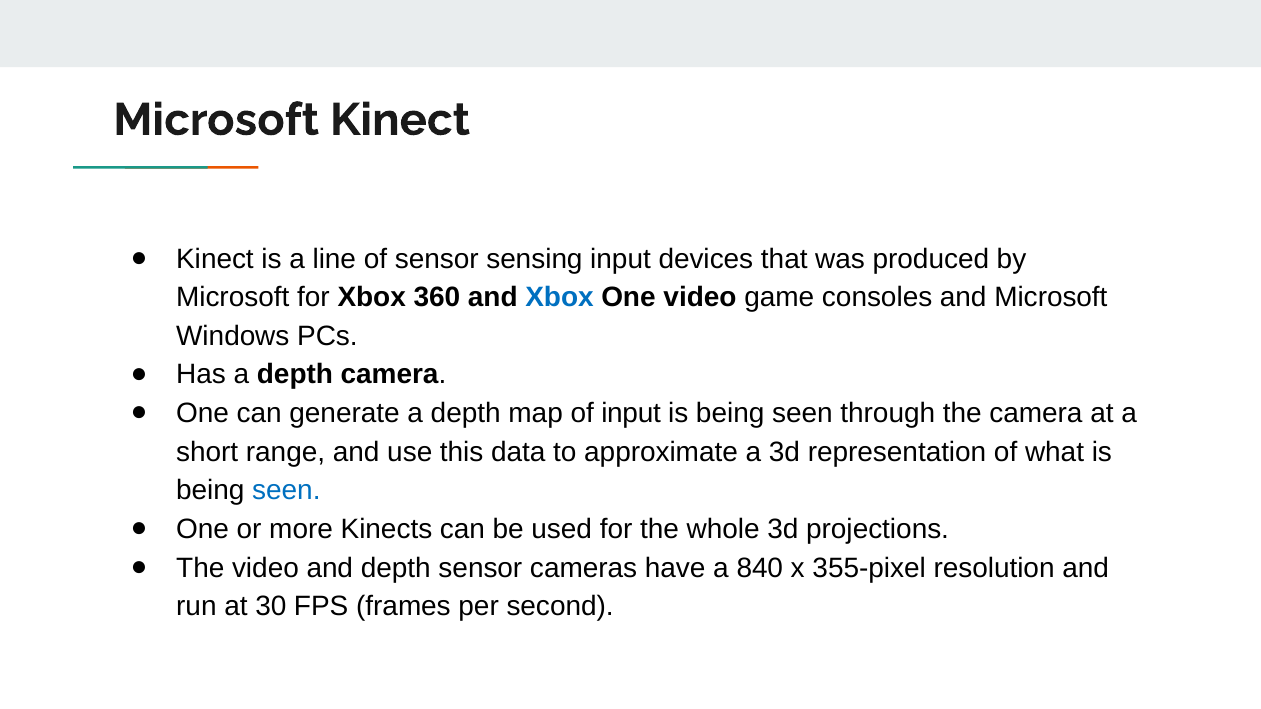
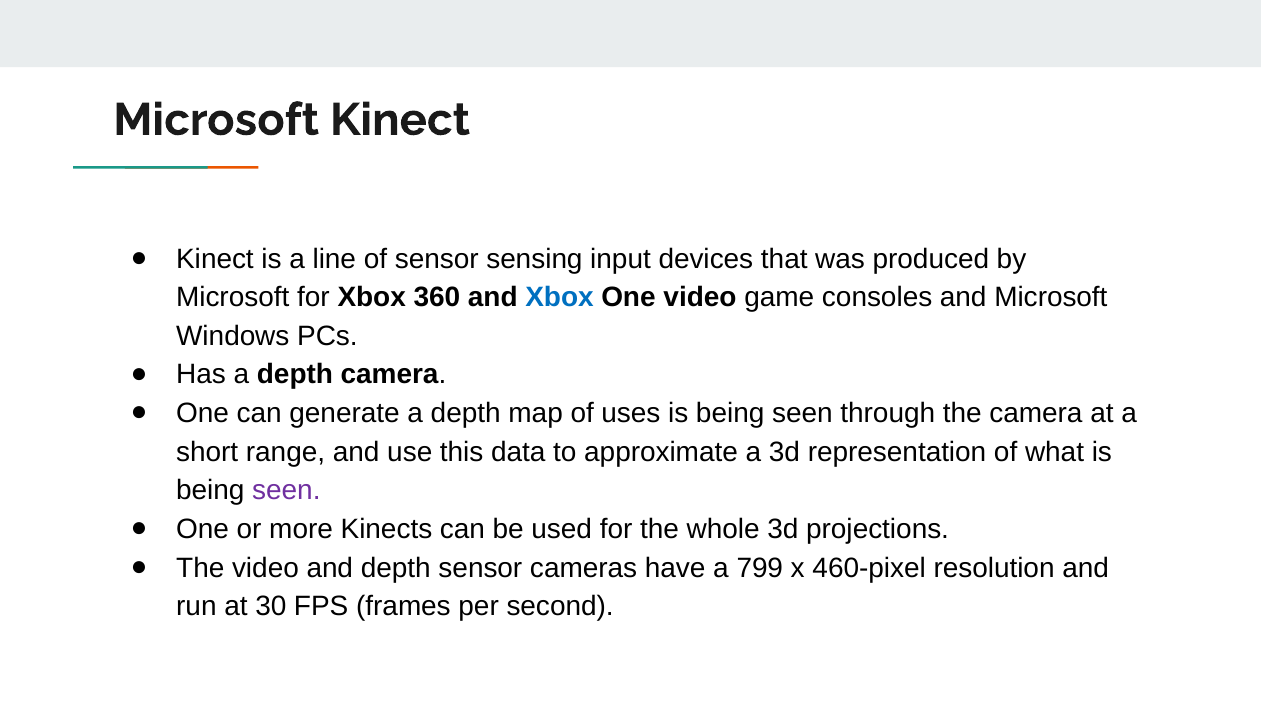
of input: input -> uses
seen at (286, 491) colour: blue -> purple
840: 840 -> 799
355-pixel: 355-pixel -> 460-pixel
